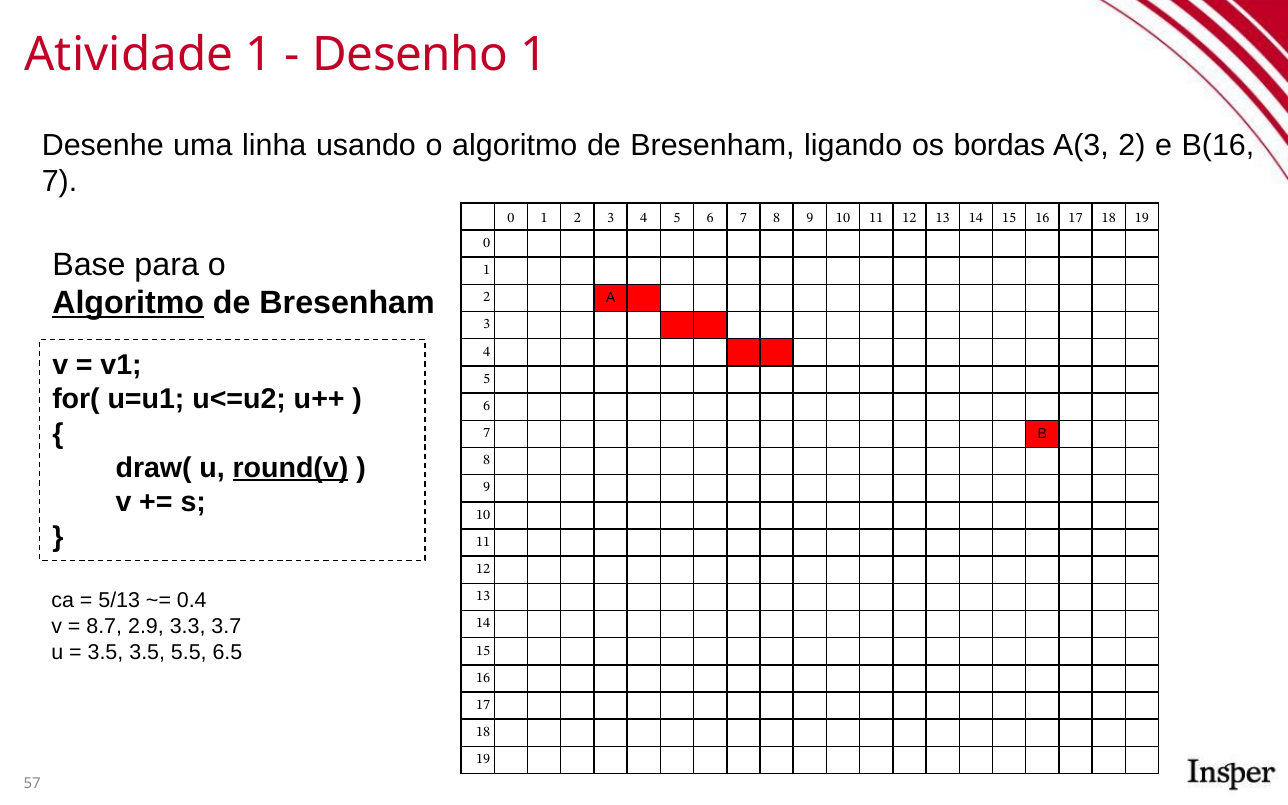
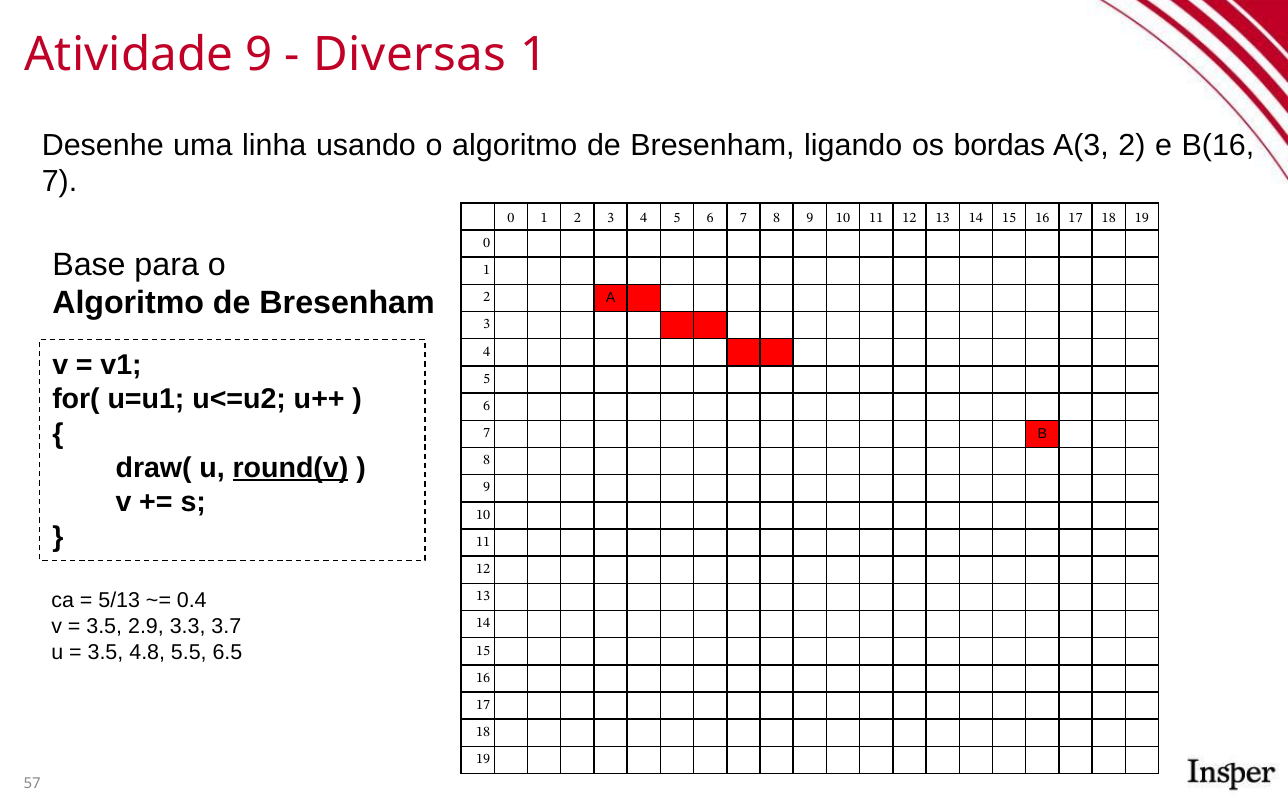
Atividade 1: 1 -> 9
Desenho: Desenho -> Diversas
Algoritmo at (128, 303) underline: present -> none
8.7 at (104, 626): 8.7 -> 3.5
3.5 3.5: 3.5 -> 4.8
